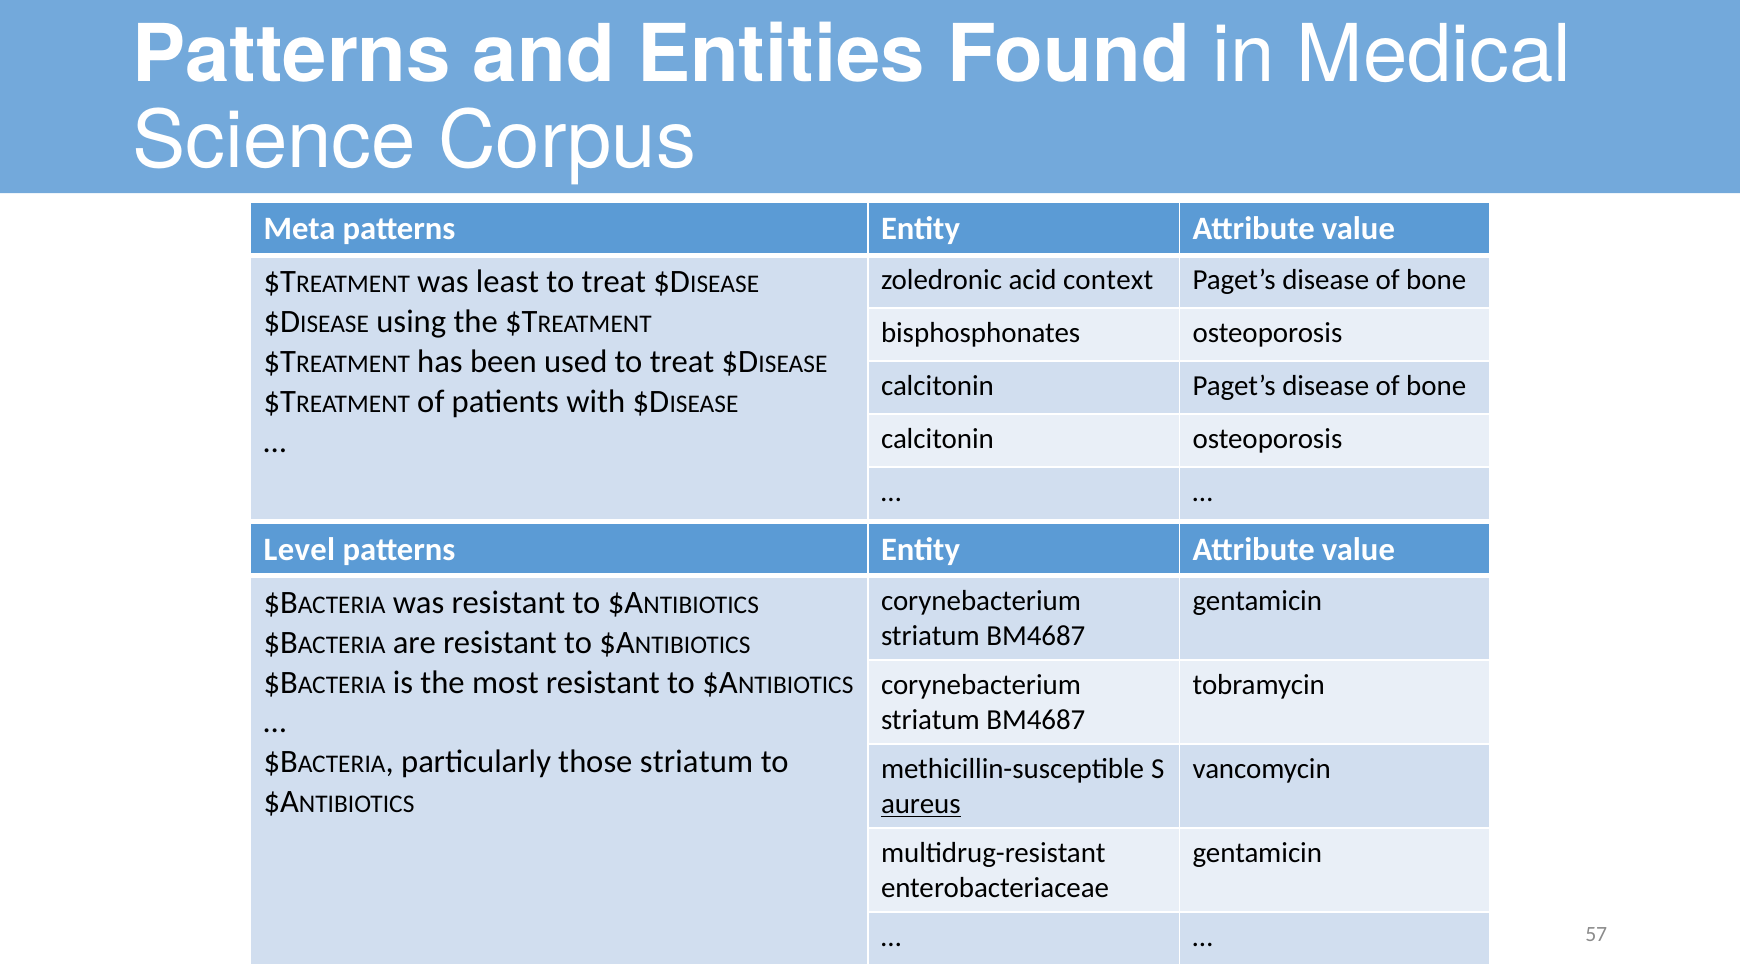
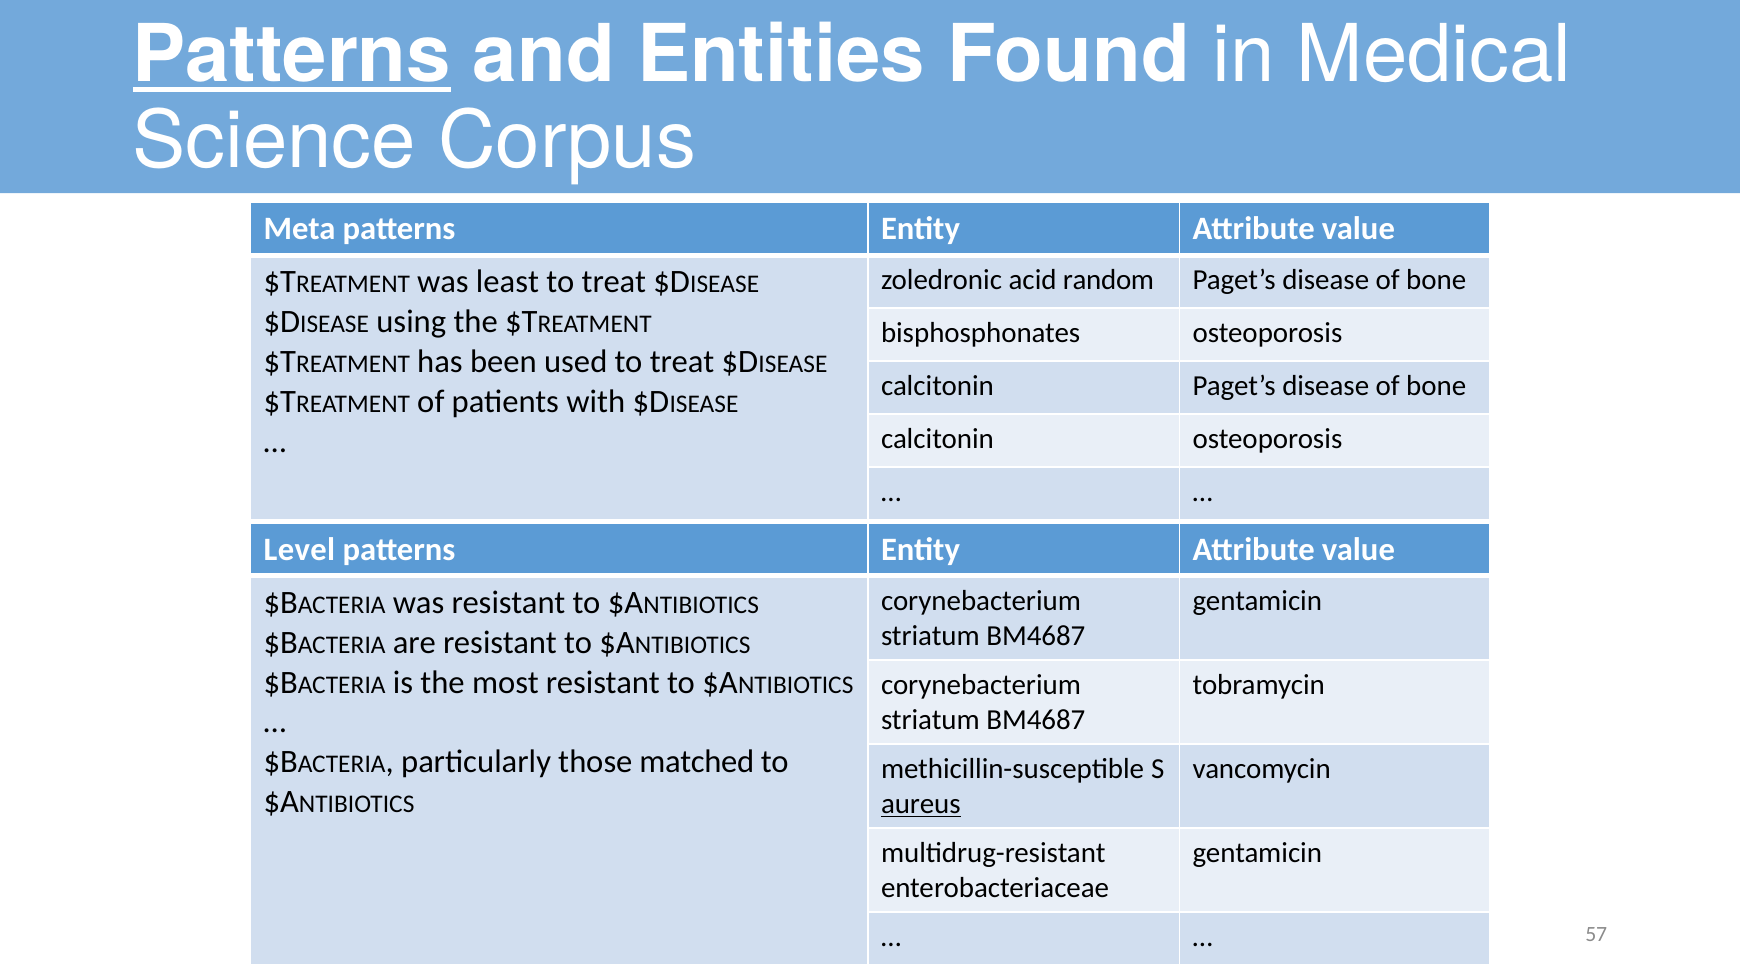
Patterns at (292, 55) underline: none -> present
context: context -> random
those striatum: striatum -> matched
